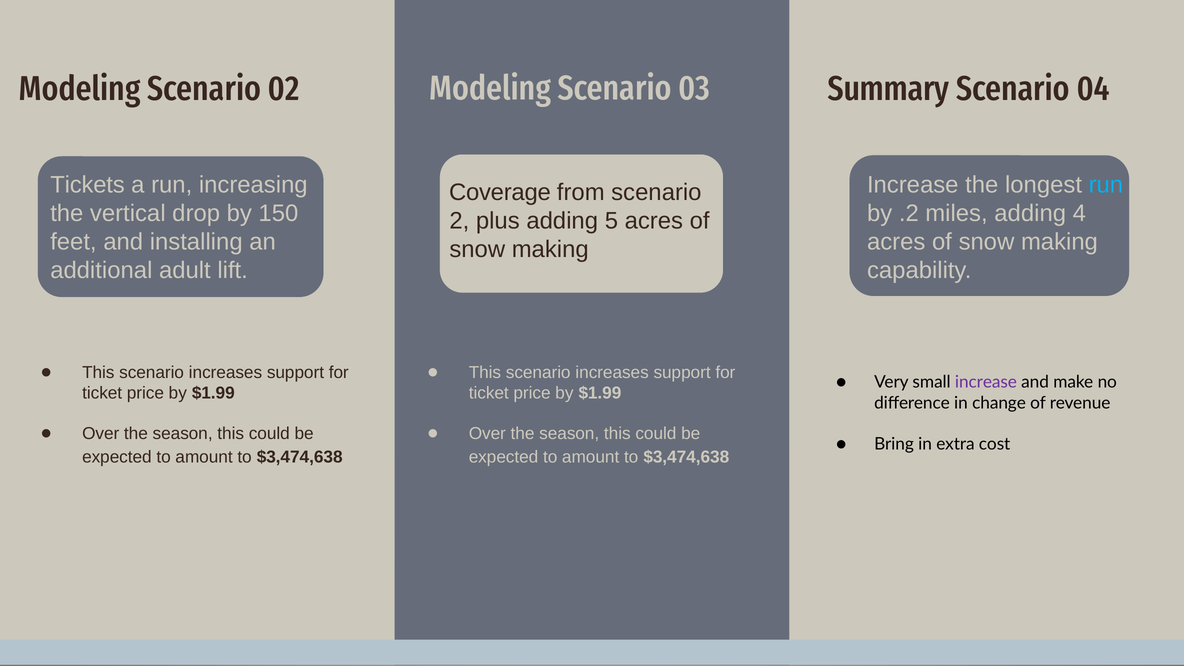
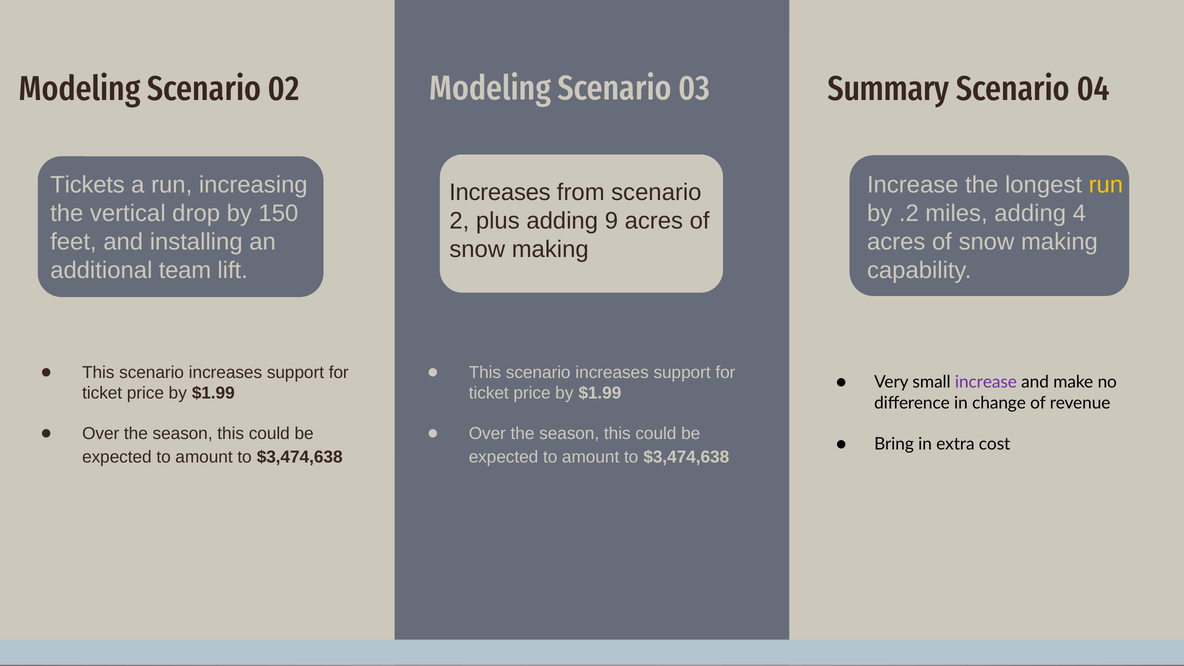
run at (1106, 185) colour: light blue -> yellow
Coverage at (500, 192): Coverage -> Increases
5: 5 -> 9
adult: adult -> team
